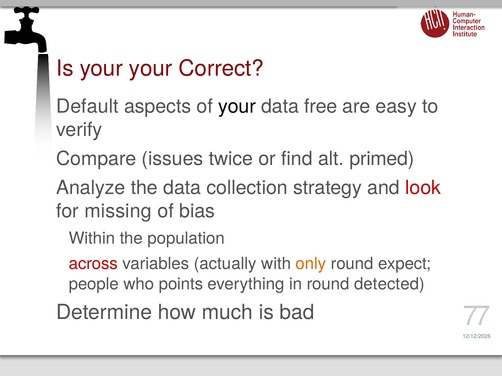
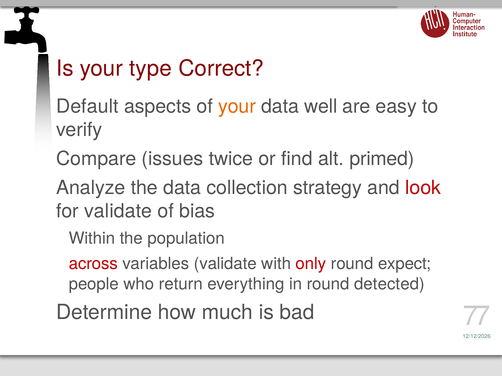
your your: your -> type
your at (237, 106) colour: black -> orange
free: free -> well
for missing: missing -> validate
variables actually: actually -> validate
only colour: orange -> red
points: points -> return
